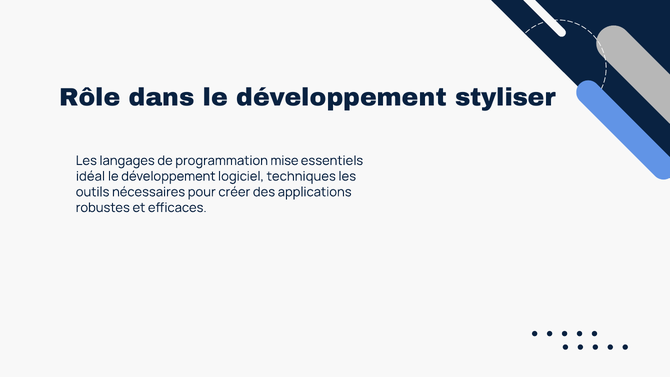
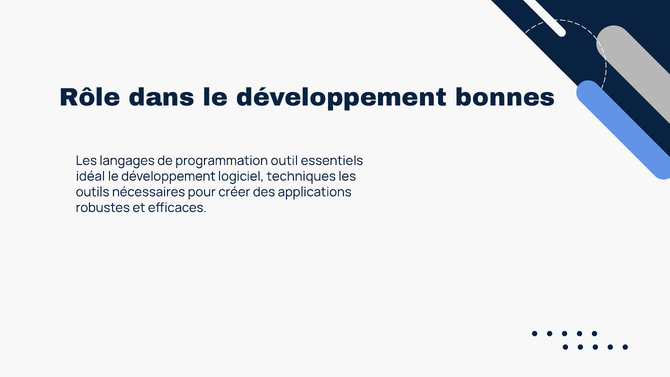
styliser: styliser -> bonnes
mise: mise -> outil
